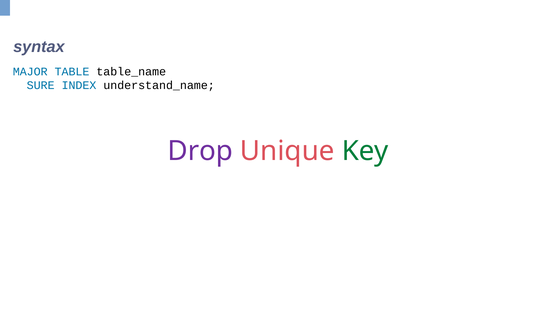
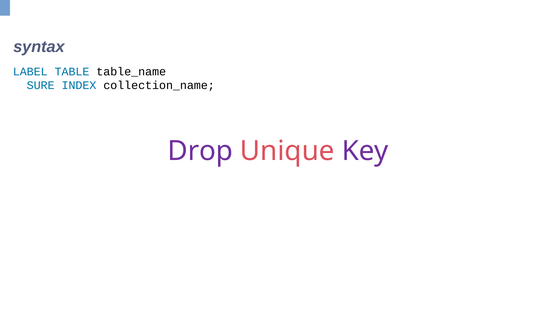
MAJOR: MAJOR -> LABEL
understand_name: understand_name -> collection_name
Key colour: green -> purple
